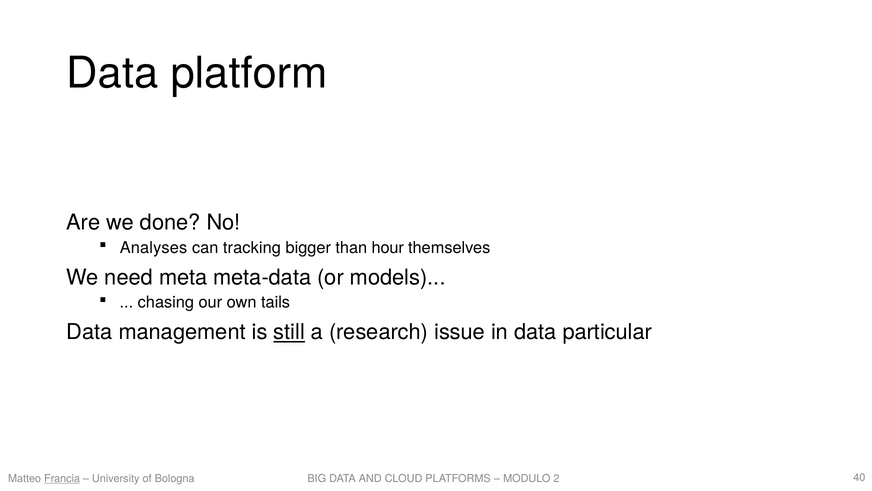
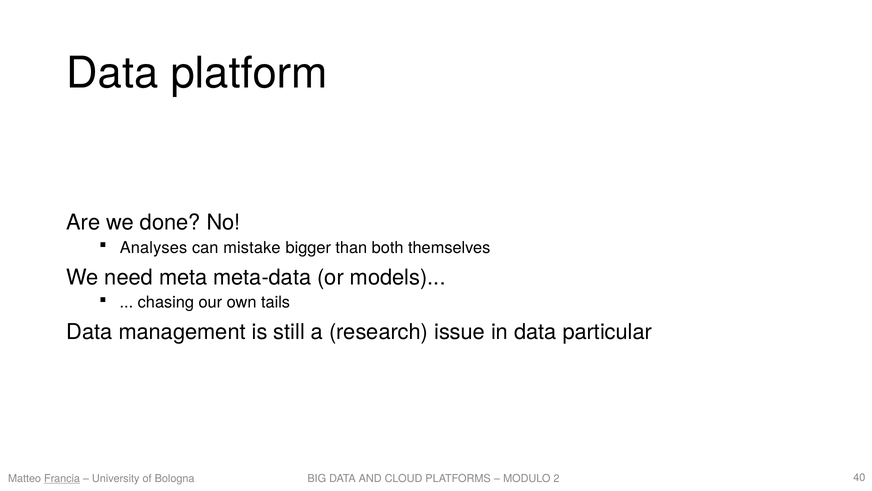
tracking: tracking -> mistake
hour: hour -> both
still underline: present -> none
